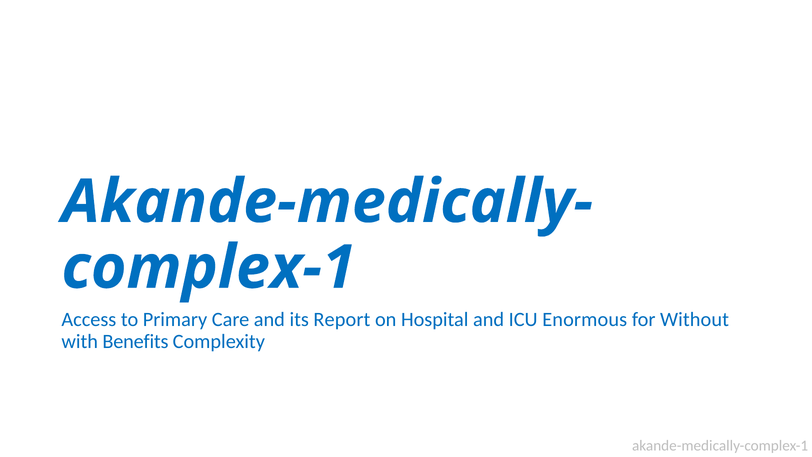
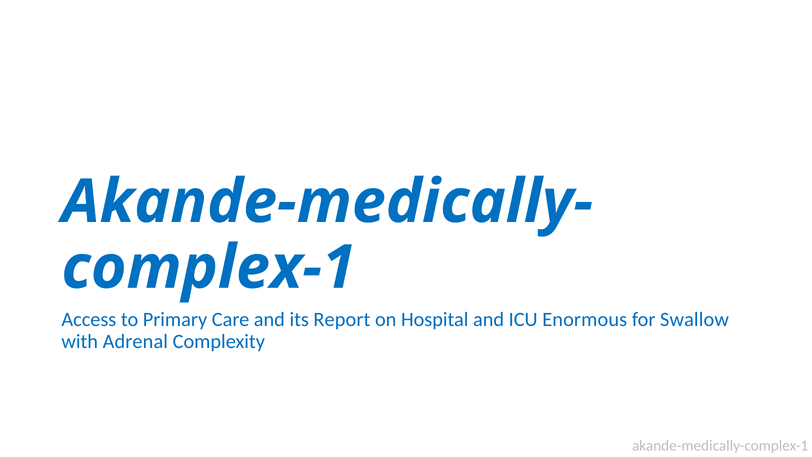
Without: Without -> Swallow
Benefits: Benefits -> Adrenal
